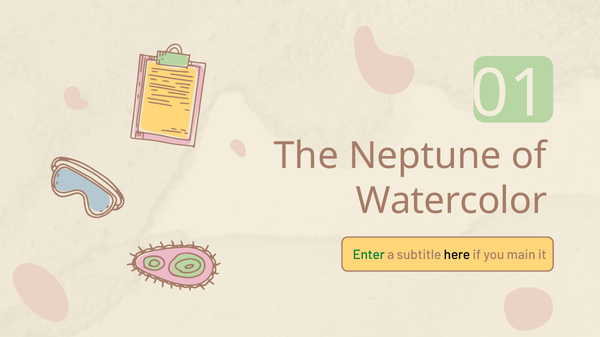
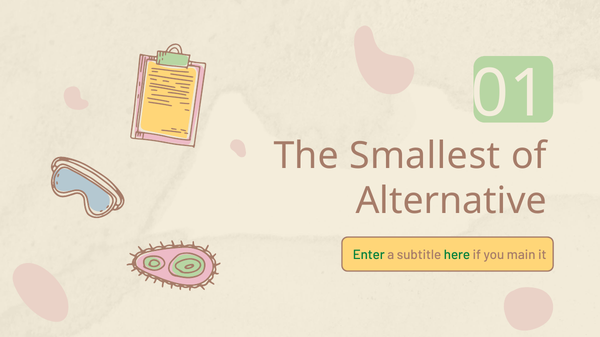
Neptune: Neptune -> Smallest
Watercolor: Watercolor -> Alternative
here colour: black -> green
